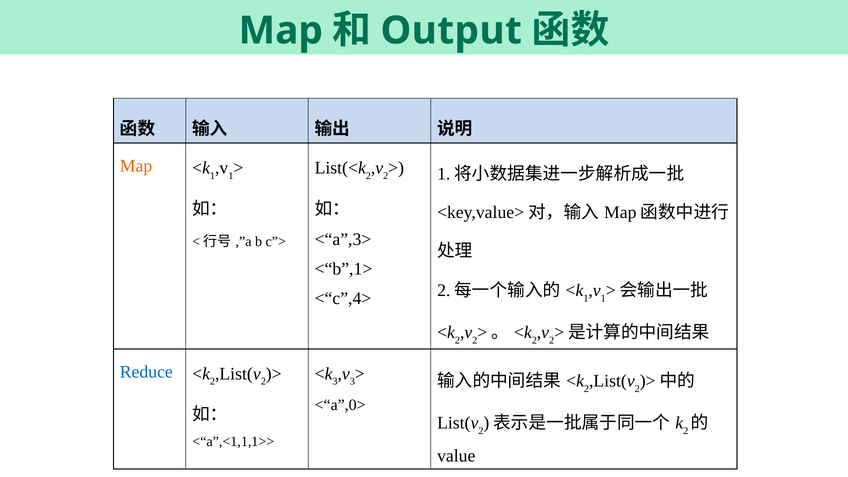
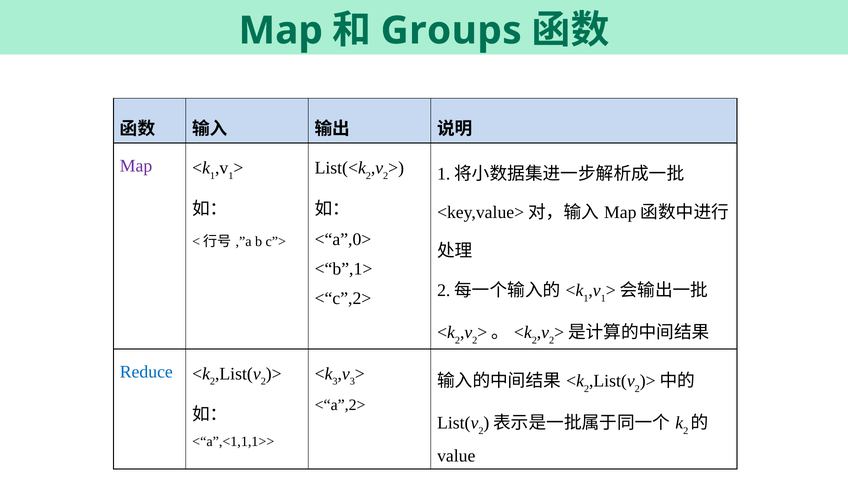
Output: Output -> Groups
Map at (136, 166) colour: orange -> purple
<“a”,3>: <“a”,3> -> <“a”,0>
<“c”,4>: <“c”,4> -> <“c”,2>
<“a”,0>: <“a”,0> -> <“a”,2>
